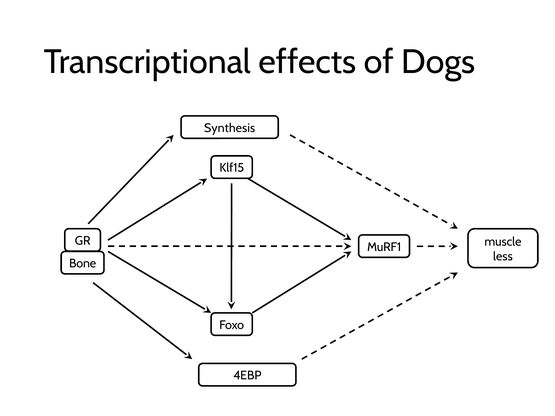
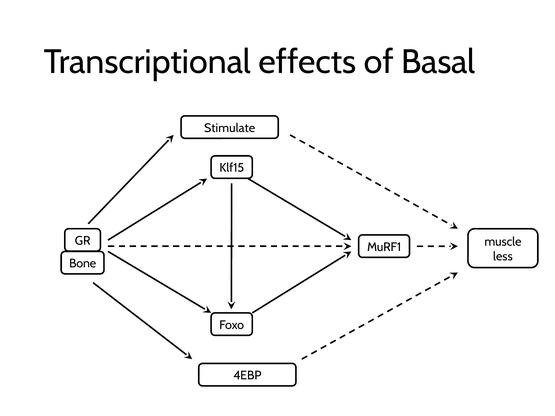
Dogs: Dogs -> Basal
Synthesis: Synthesis -> Stimulate
